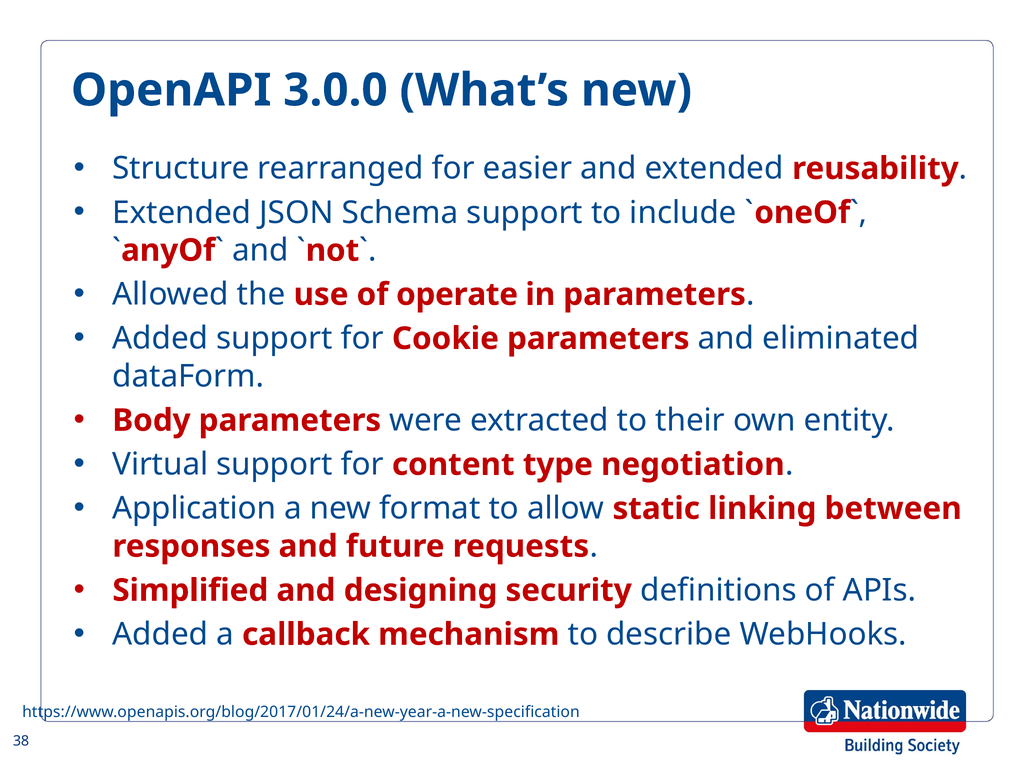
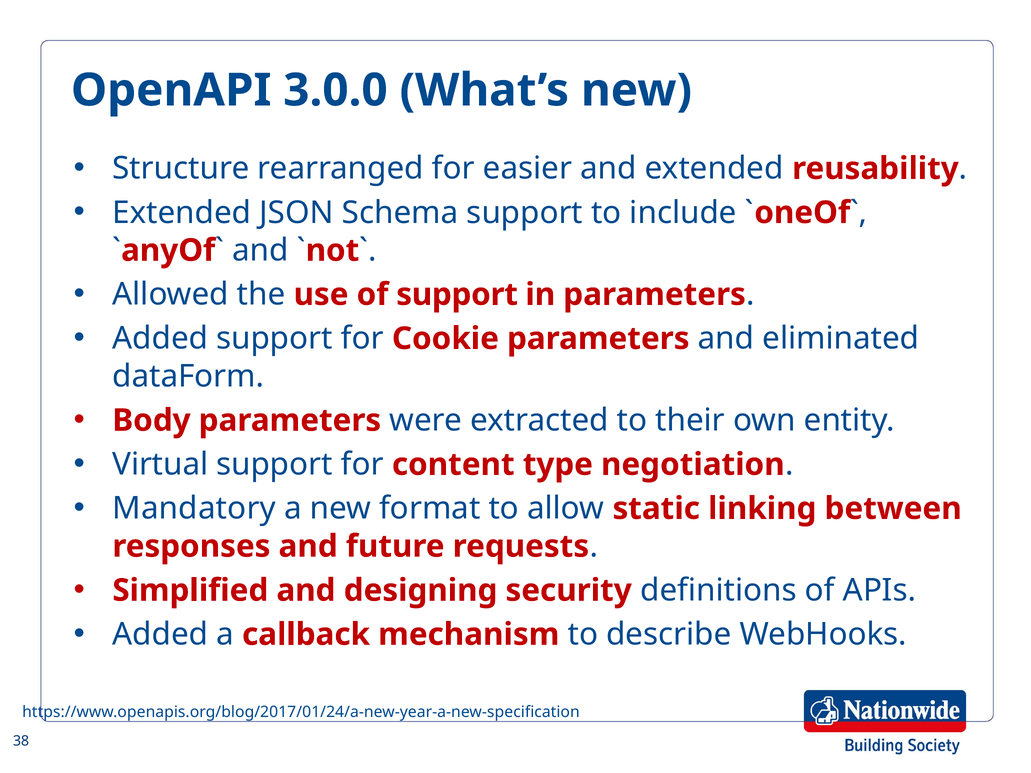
of operate: operate -> support
Application: Application -> Mandatory
